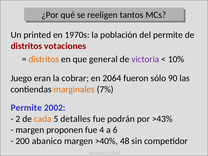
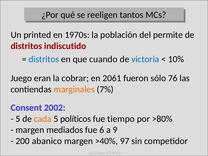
votaciones: votaciones -> indiscutido
distritos at (44, 59) colour: orange -> blue
general: general -> cuando
victoria colour: purple -> blue
2064: 2064 -> 2061
90: 90 -> 76
Permite at (26, 108): Permite -> Consent
2 at (18, 119): 2 -> 5
detalles: detalles -> políticos
podrán: podrán -> tiempo
>43%: >43% -> >80%
proponen: proponen -> mediados
4: 4 -> 6
6: 6 -> 9
48: 48 -> 97
